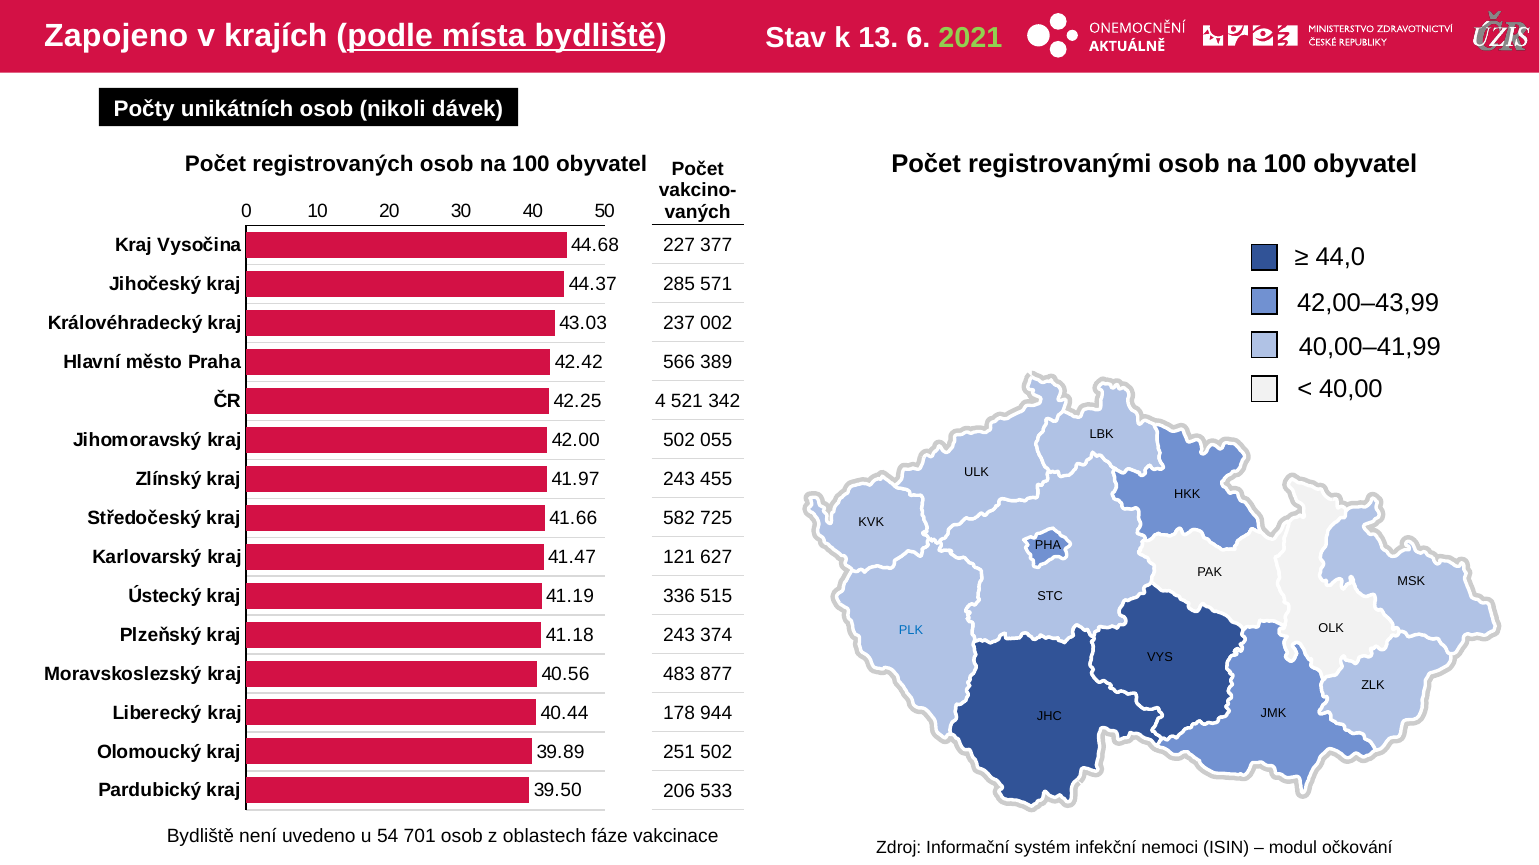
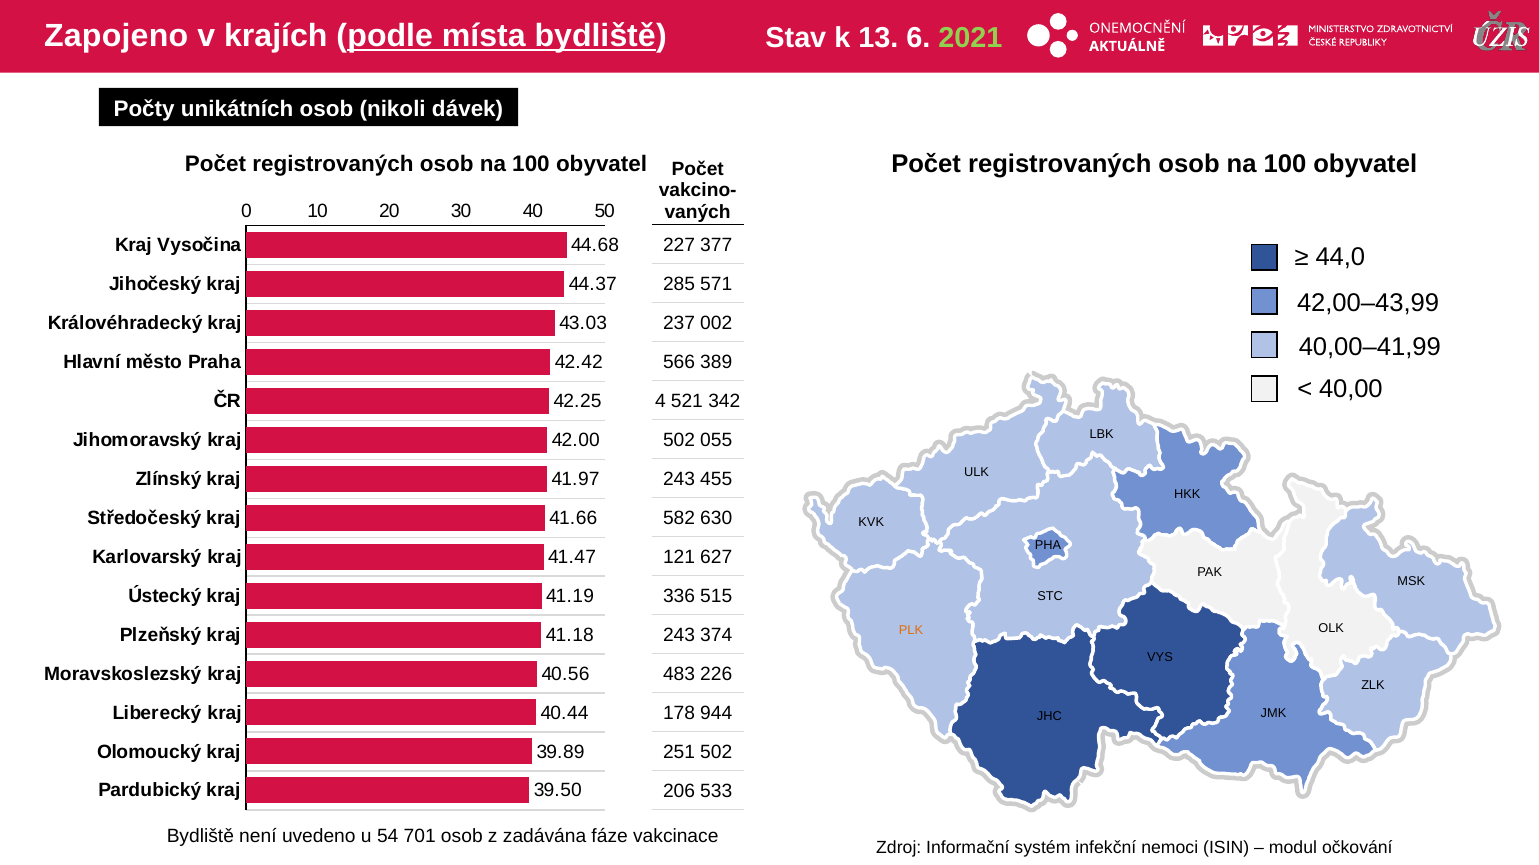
registrovanými at (1060, 164): registrovanými -> registrovaných
725: 725 -> 630
PLK colour: blue -> orange
877: 877 -> 226
oblastech: oblastech -> zadávána
